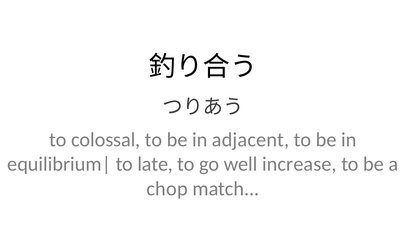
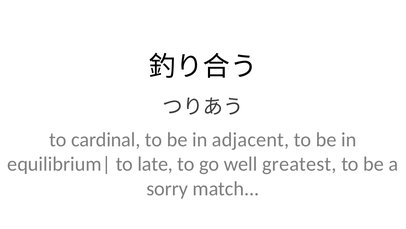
colossal: colossal -> cardinal
increase: increase -> greatest
chop: chop -> sorry
